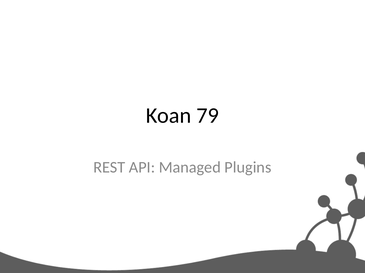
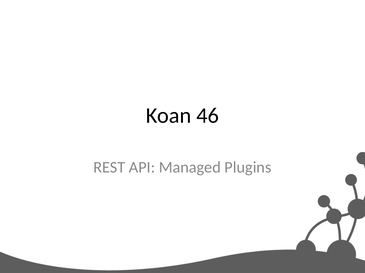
79: 79 -> 46
